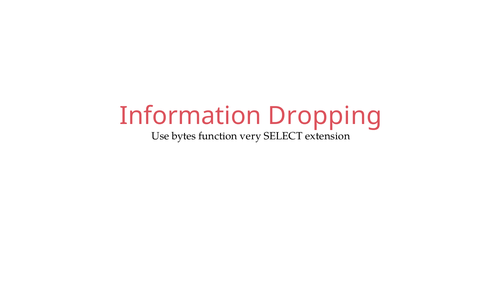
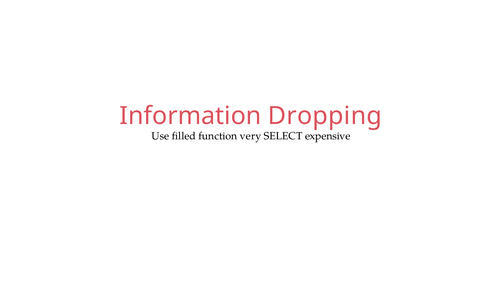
bytes: bytes -> filled
extension: extension -> expensive
